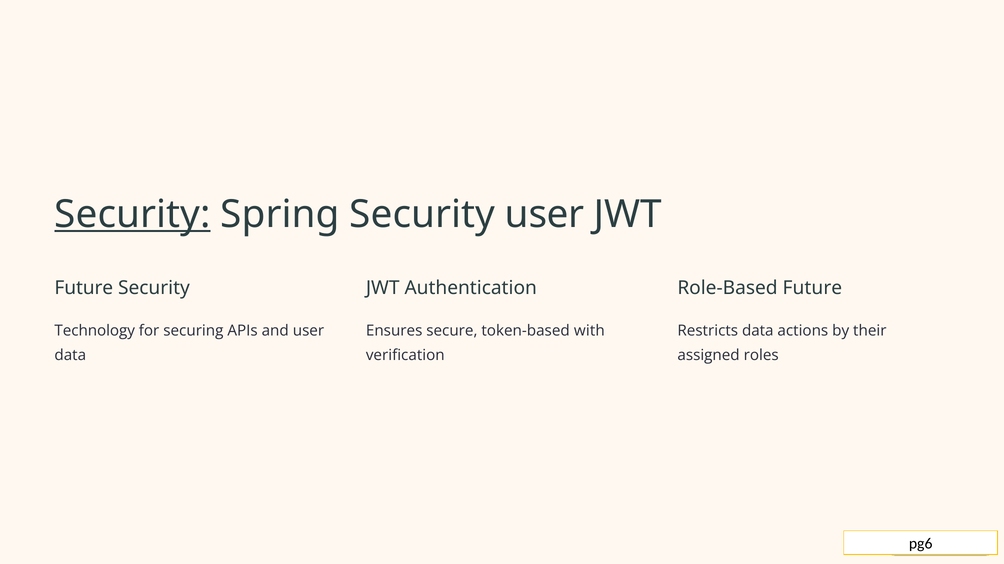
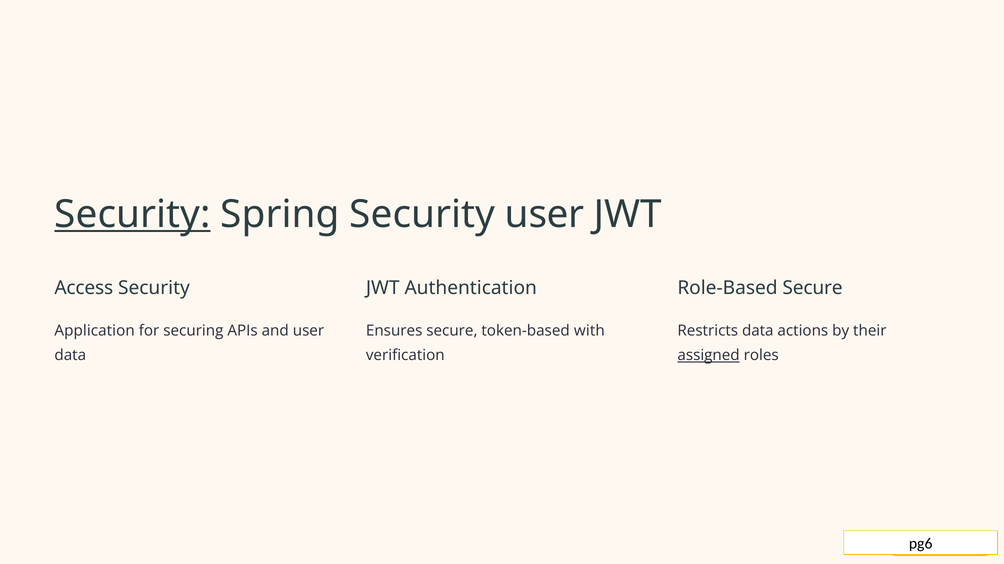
Future at (84, 288): Future -> Access
Role-Based Future: Future -> Secure
Technology: Technology -> Application
assigned underline: none -> present
